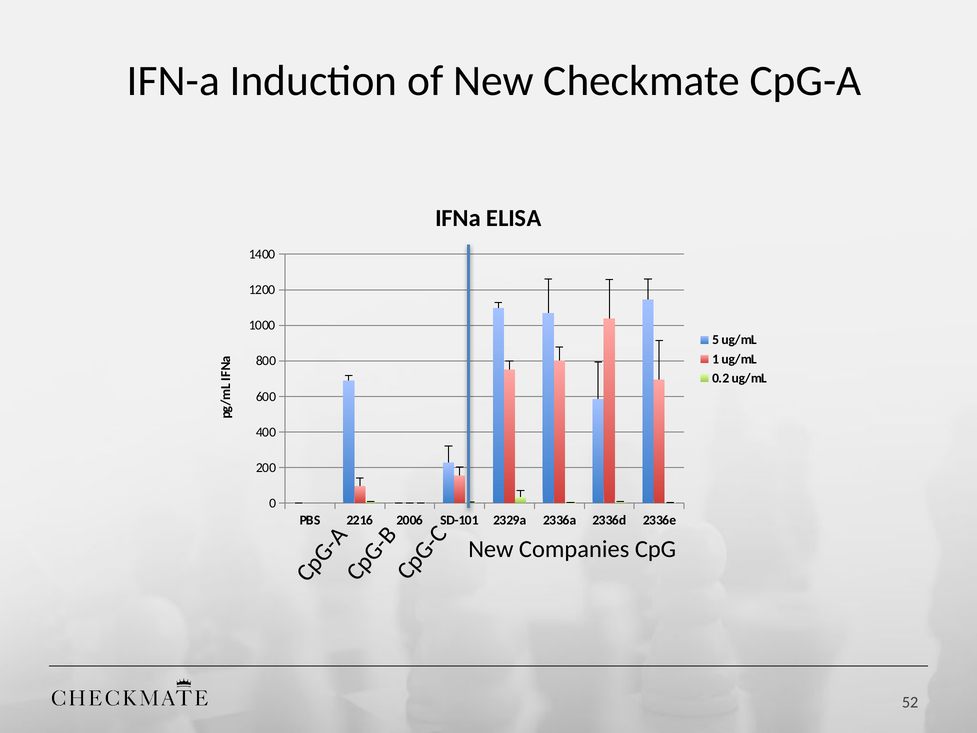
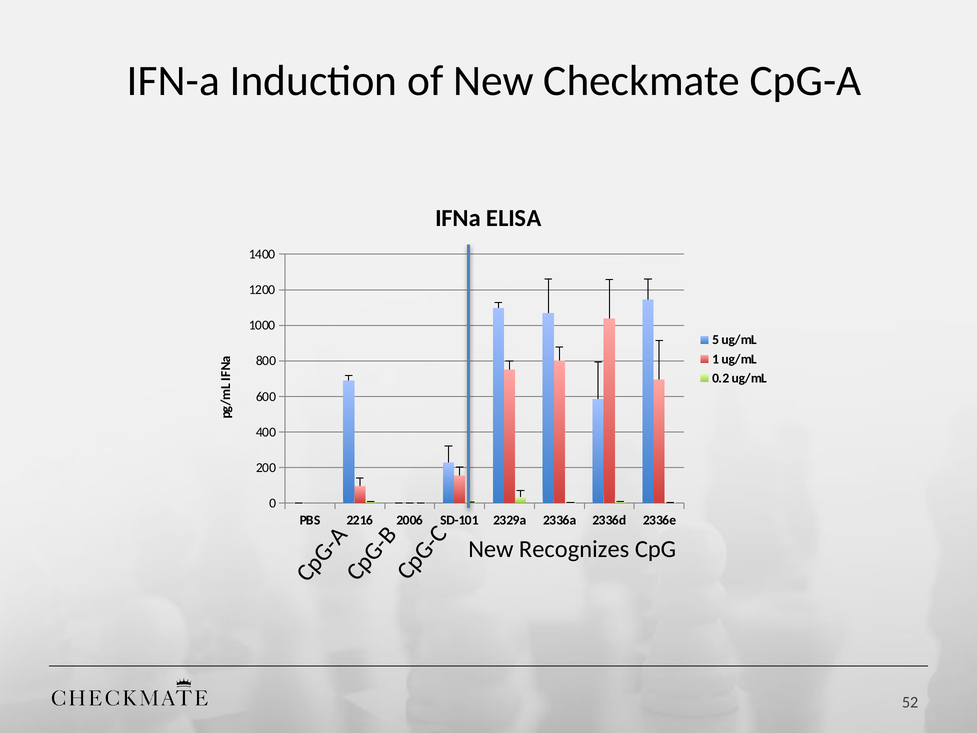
Companies: Companies -> Recognizes
